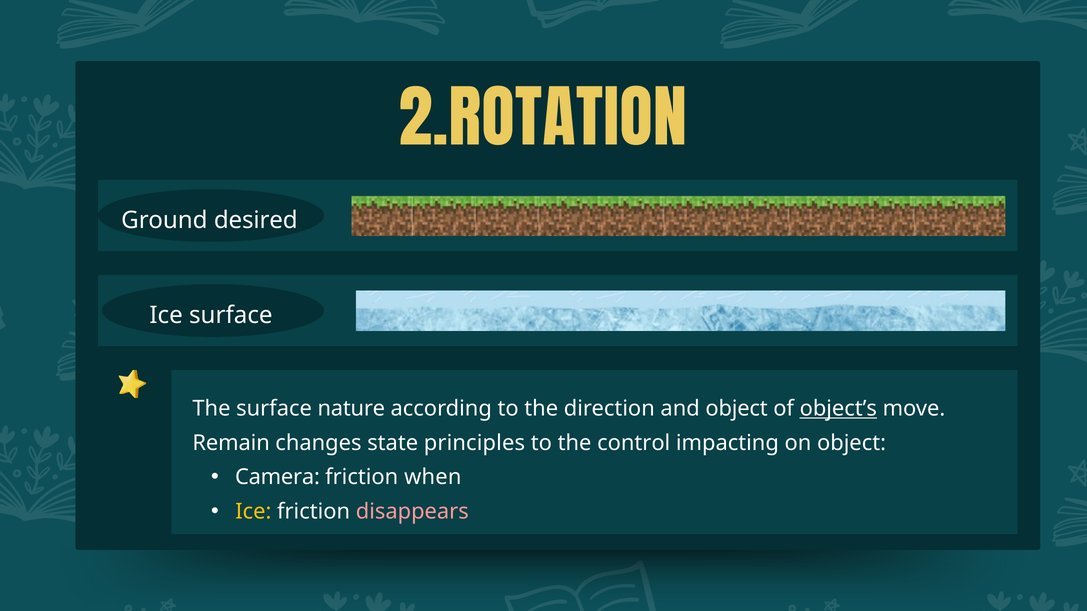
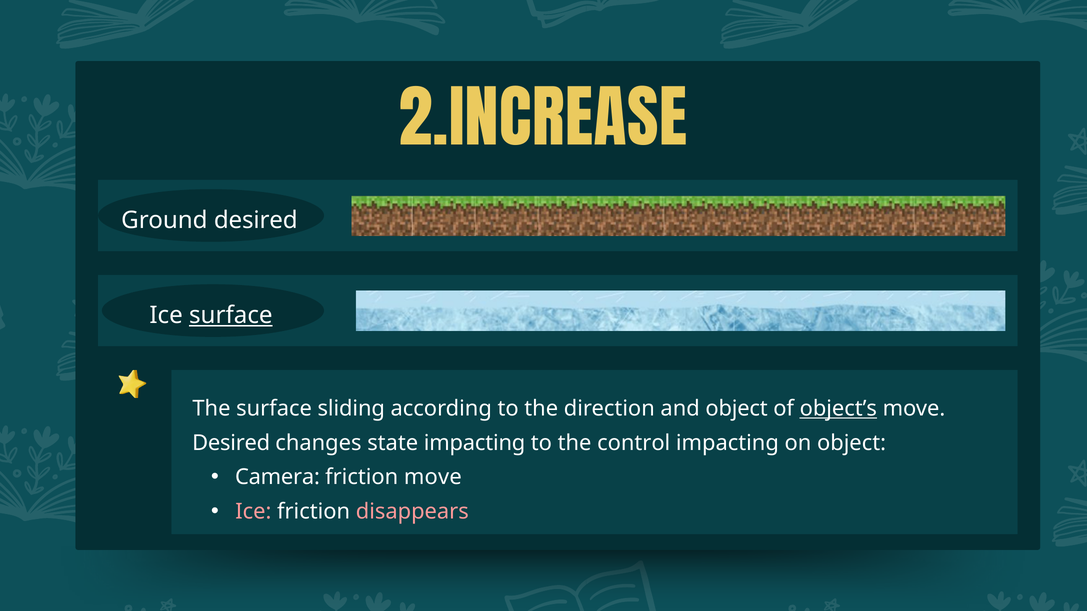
2.ROTATION: 2.ROTATION -> 2.INCREASE
surface at (231, 315) underline: none -> present
nature: nature -> sliding
Remain at (231, 443): Remain -> Desired
state principles: principles -> impacting
friction when: when -> move
Ice at (253, 512) colour: yellow -> pink
